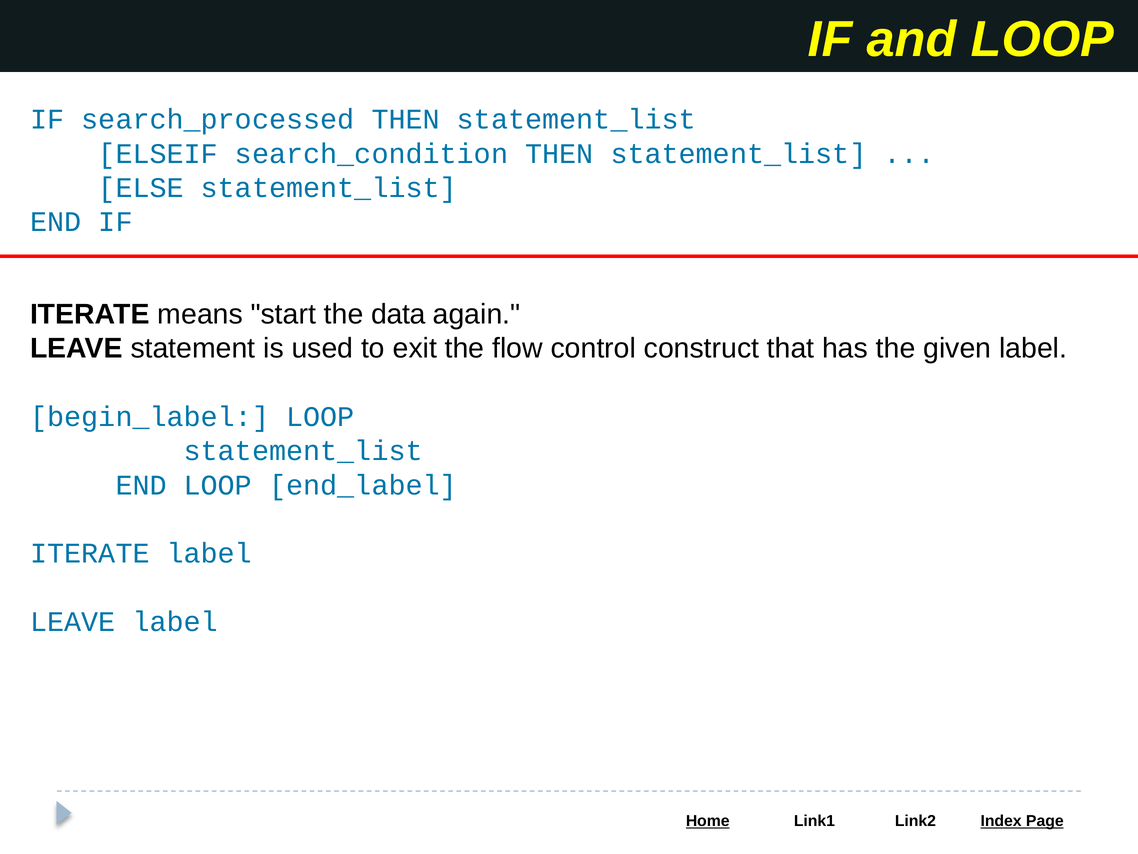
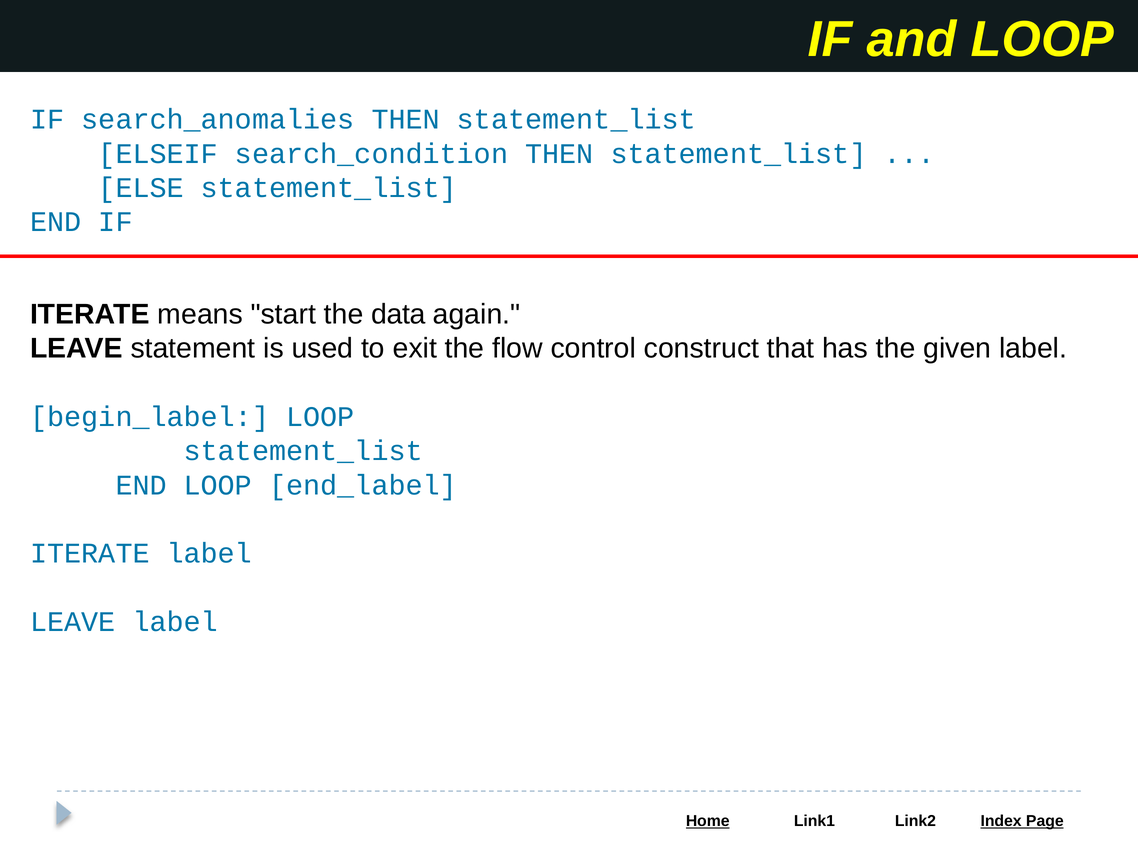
search_processed: search_processed -> search_anomalies
